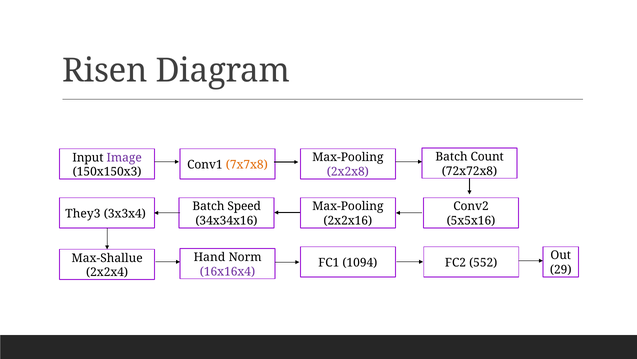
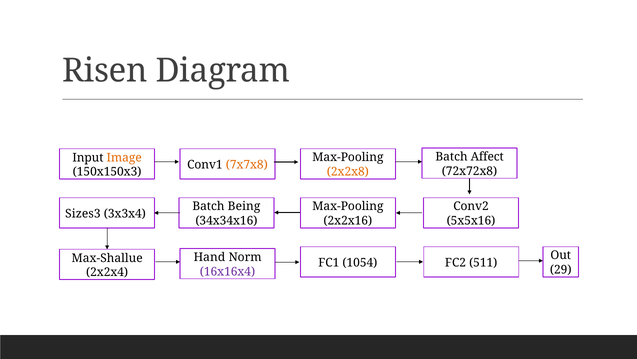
Count: Count -> Affect
Image colour: purple -> orange
2x2x8 colour: purple -> orange
Speed: Speed -> Being
They3: They3 -> Sizes3
1094: 1094 -> 1054
552: 552 -> 511
